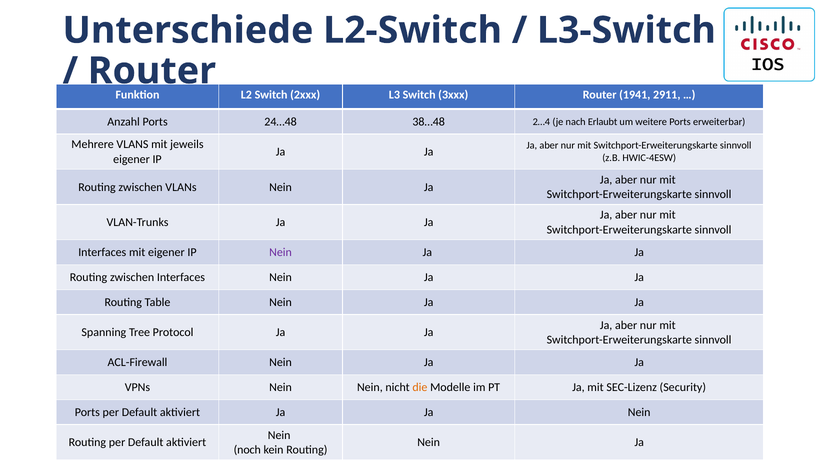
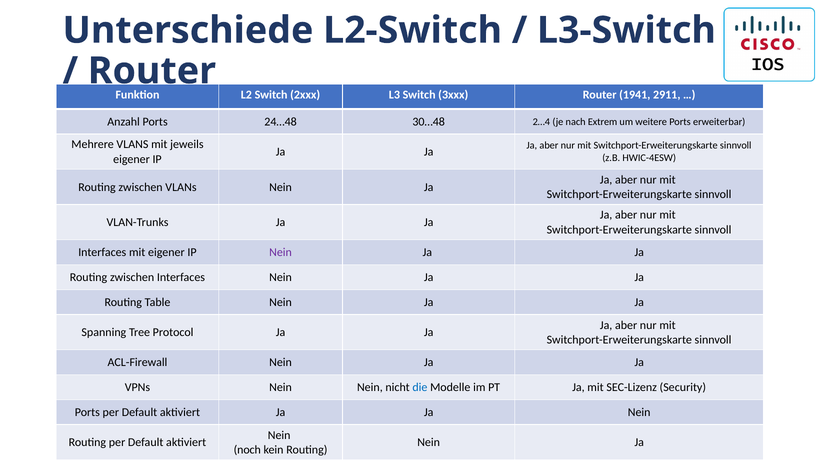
38…48: 38…48 -> 30…48
Erlaubt: Erlaubt -> Extrem
die colour: orange -> blue
